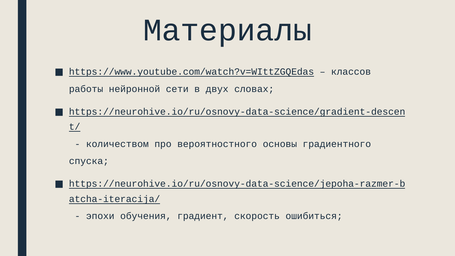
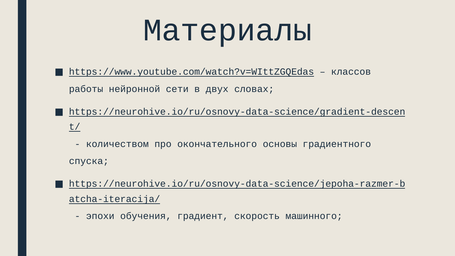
вероятностного: вероятностного -> окончательного
ошибиться: ошибиться -> машинного
